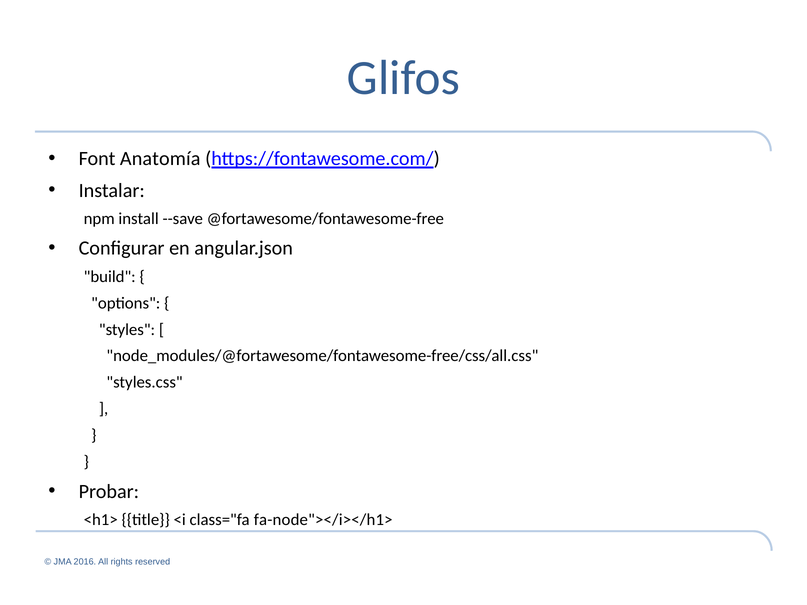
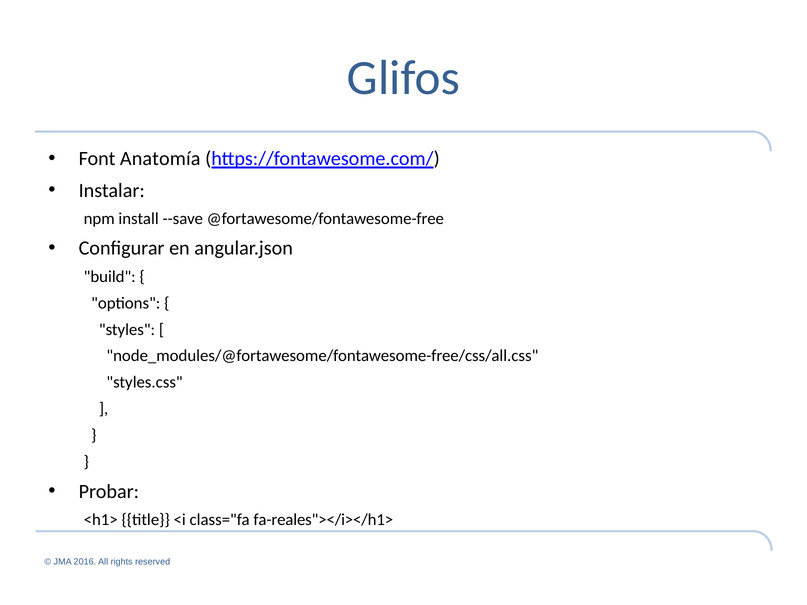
fa-node"></i></h1>: fa-node"></i></h1> -> fa-reales"></i></h1>
